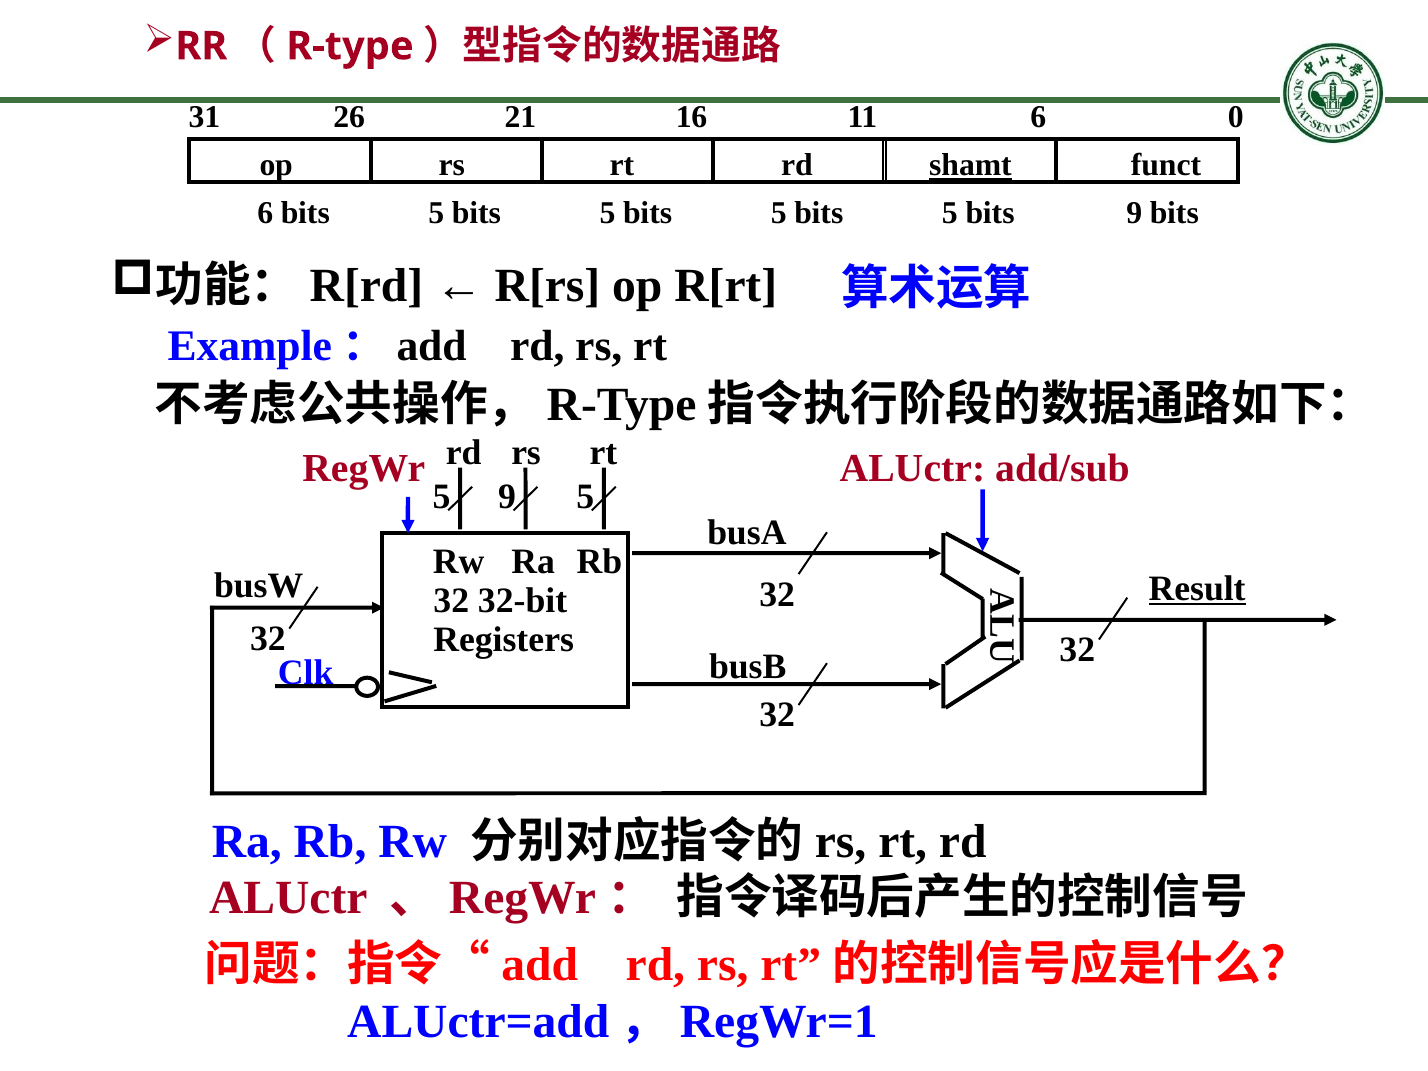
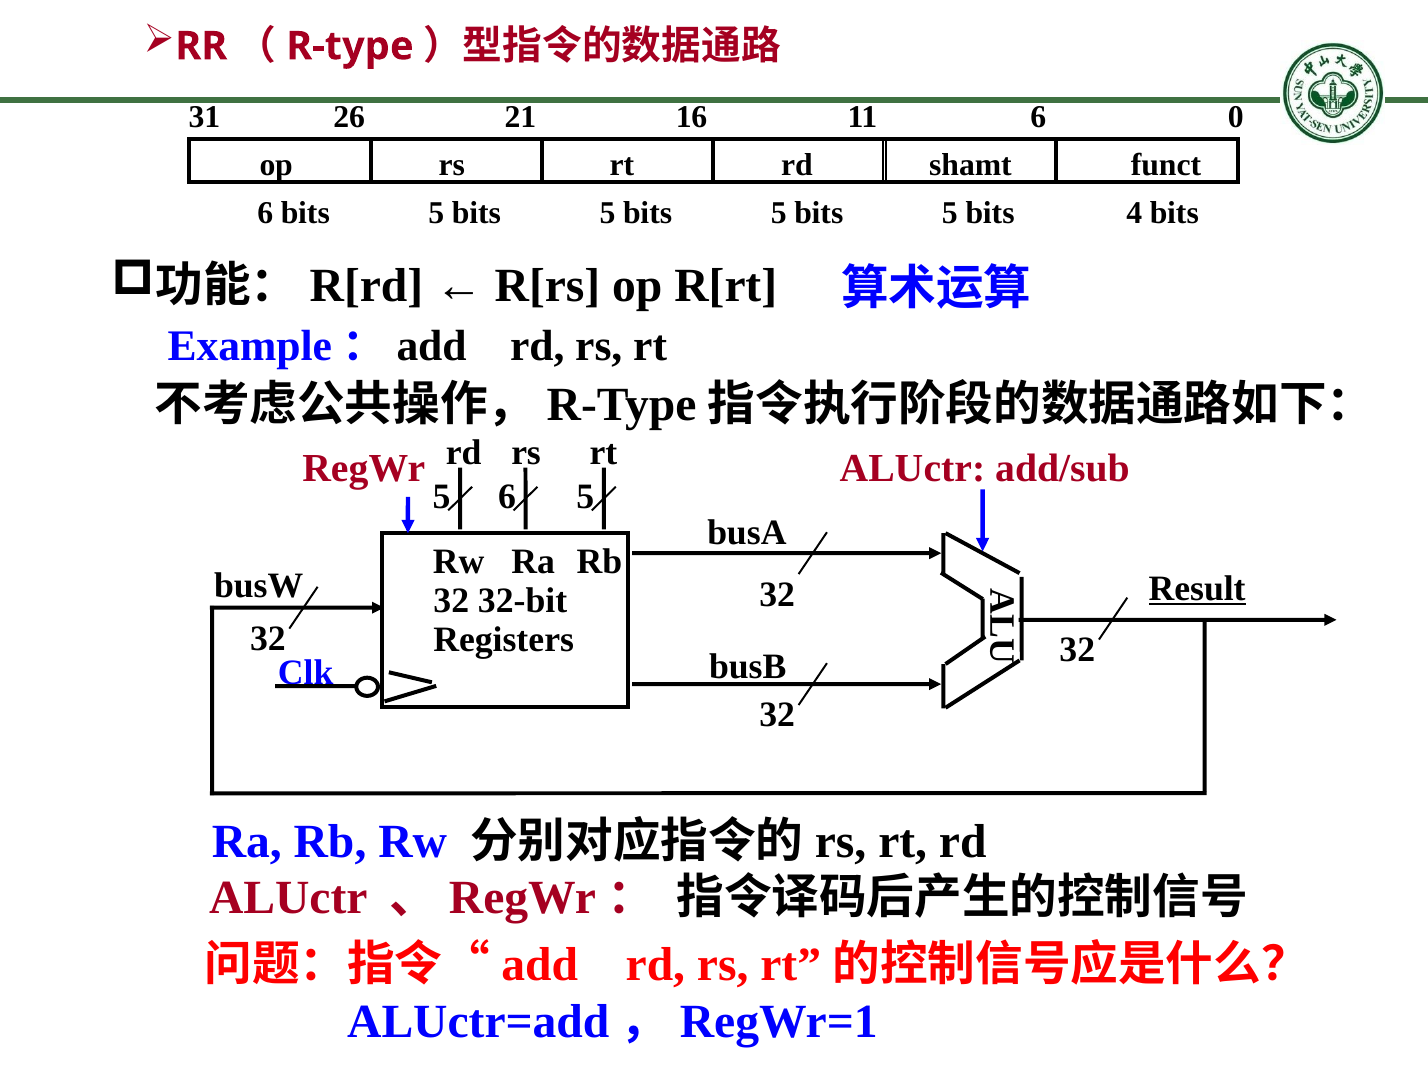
shamt underline: present -> none
bits 9: 9 -> 4
5 9: 9 -> 6
